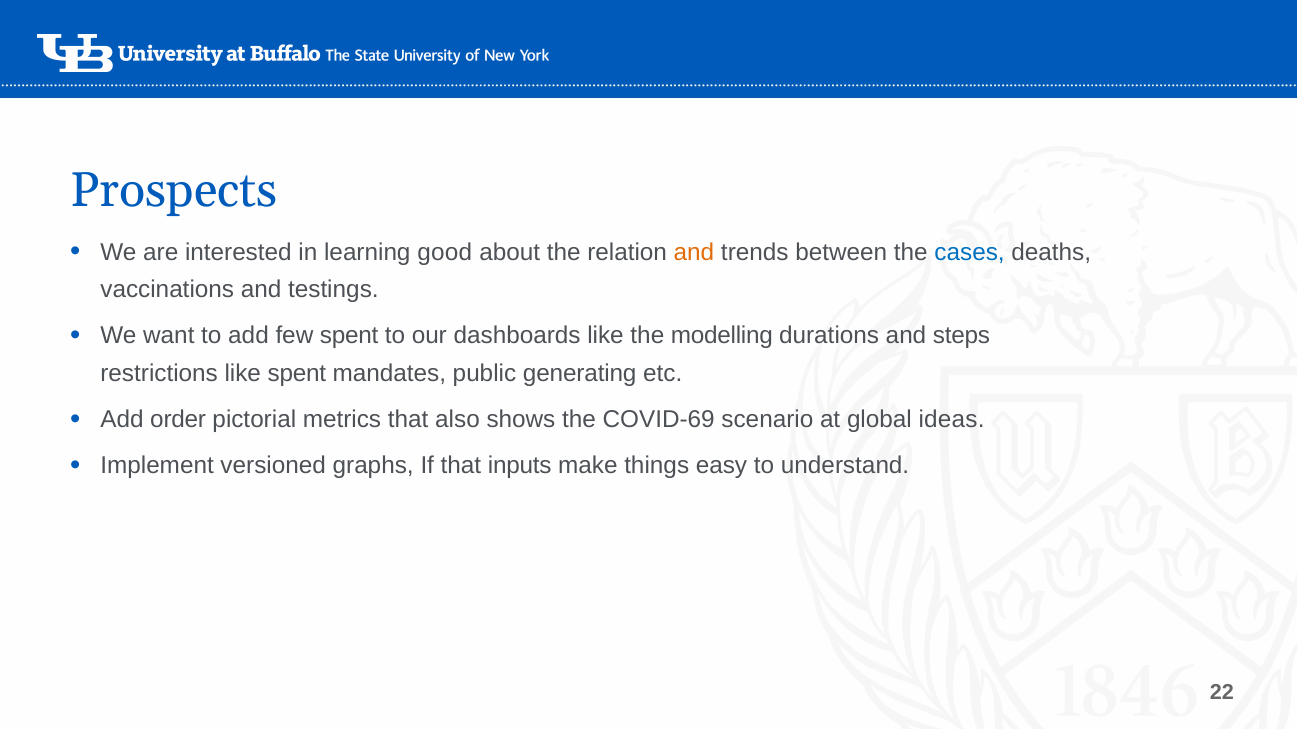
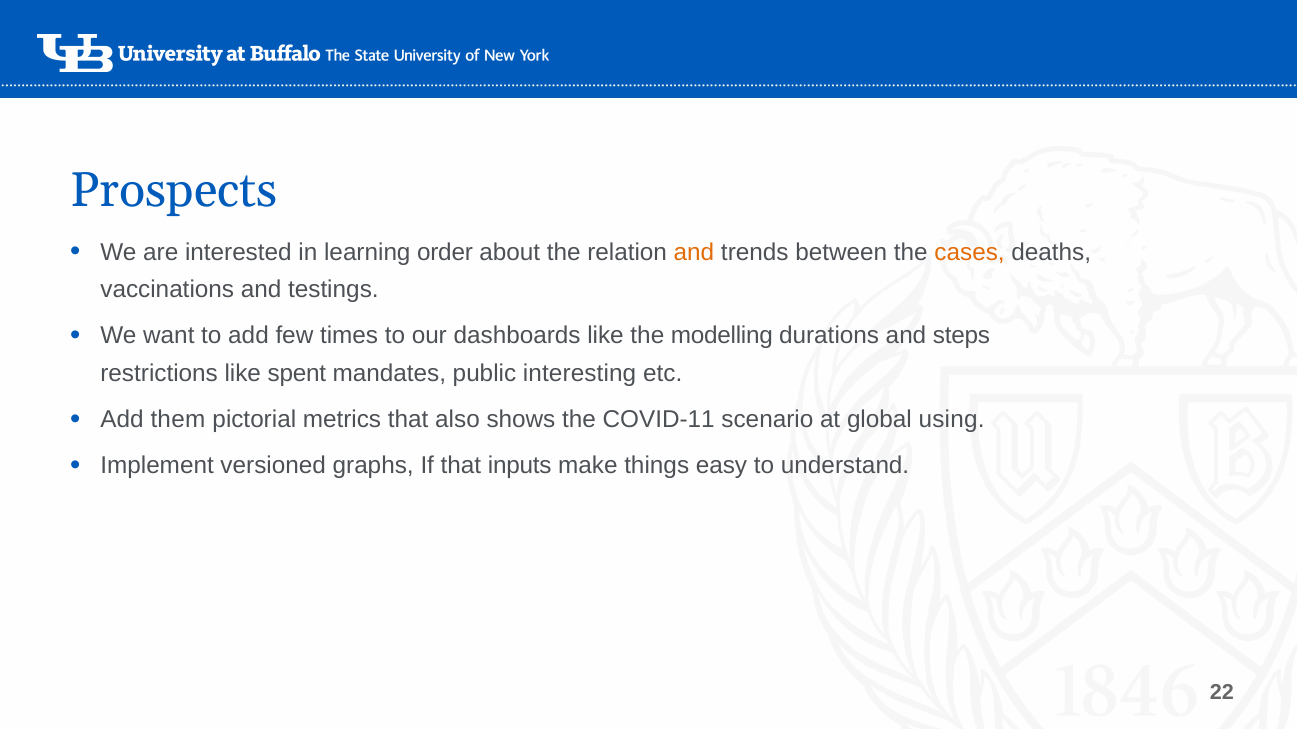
good: good -> order
cases colour: blue -> orange
few spent: spent -> times
generating: generating -> interesting
order: order -> them
COVID-69: COVID-69 -> COVID-11
ideas: ideas -> using
